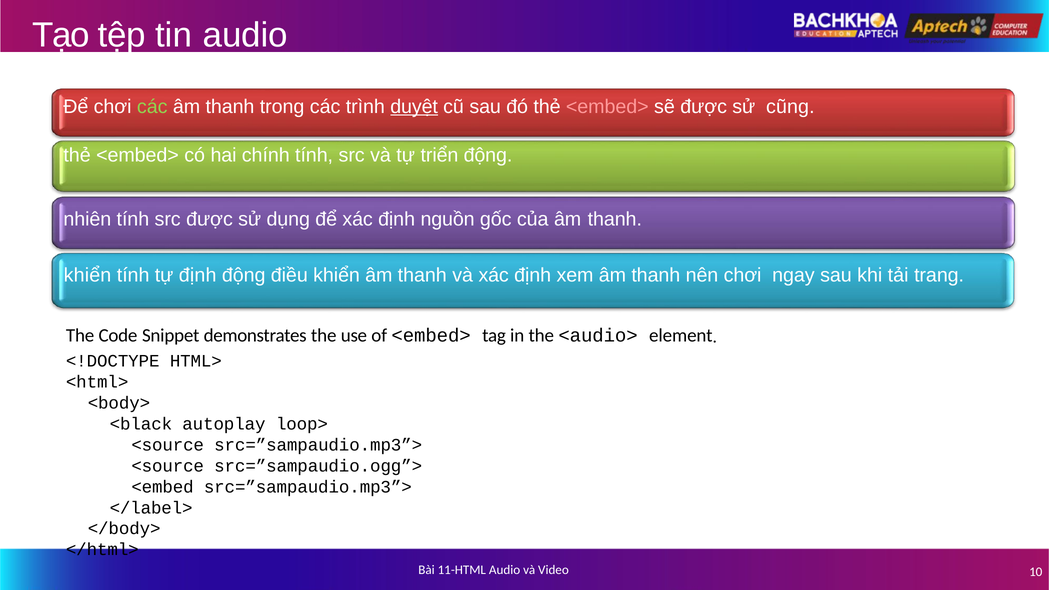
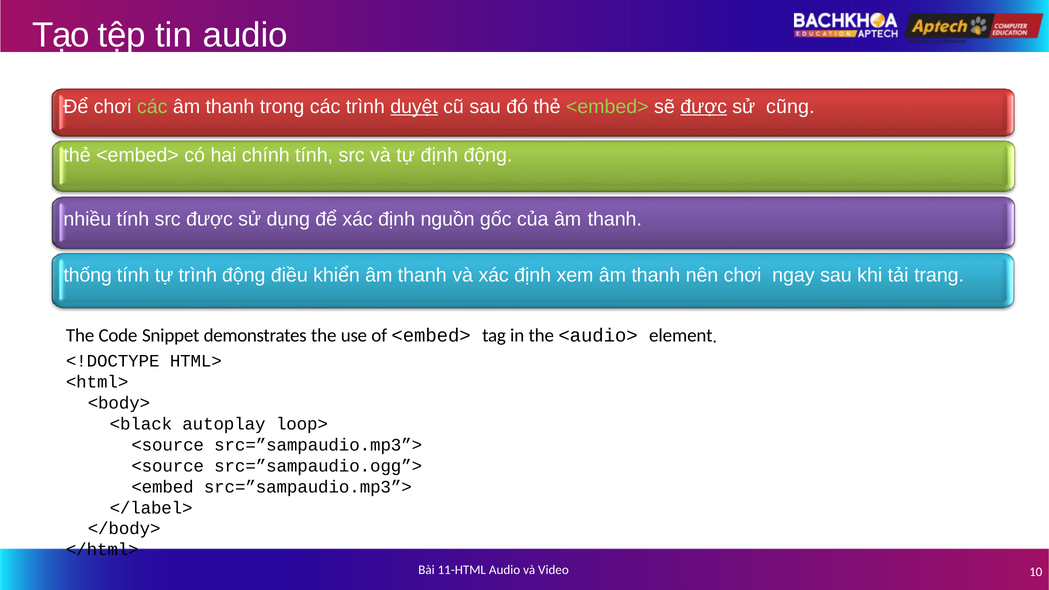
<embed> at (607, 107) colour: pink -> light green
được at (704, 107) underline: none -> present
tự triển: triển -> định
nhiên: nhiên -> nhiều
khiển at (87, 275): khiển -> thống
tự định: định -> trình
